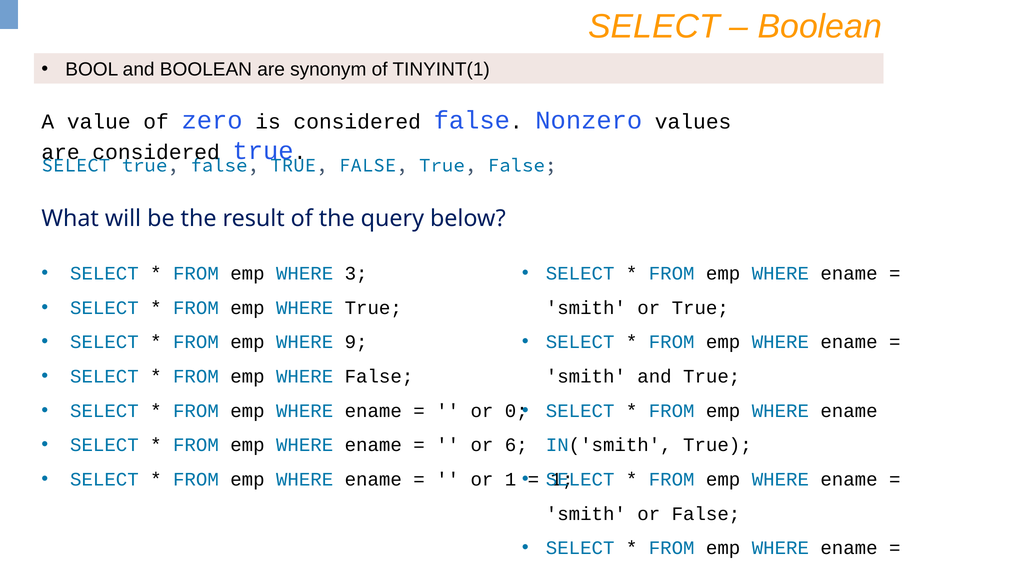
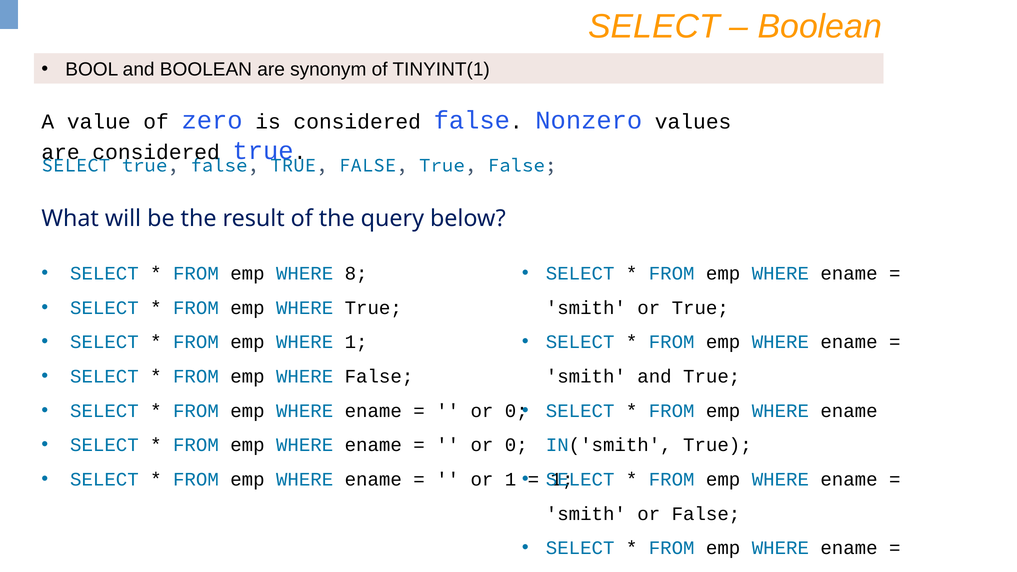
3: 3 -> 8
WHERE 9: 9 -> 1
6 at (516, 445): 6 -> 0
